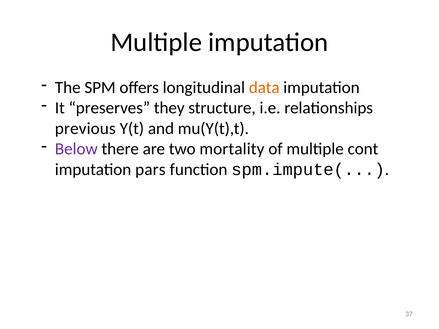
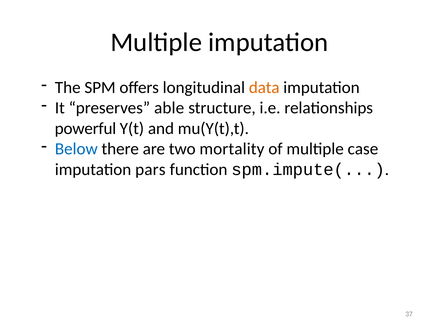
they: they -> able
previous: previous -> powerful
Below colour: purple -> blue
cont: cont -> case
